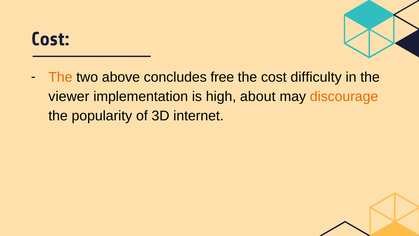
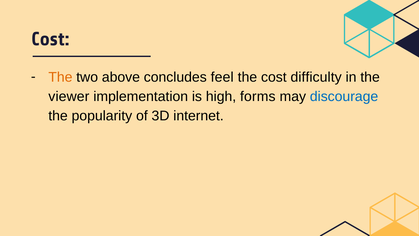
free: free -> feel
about: about -> forms
discourage colour: orange -> blue
